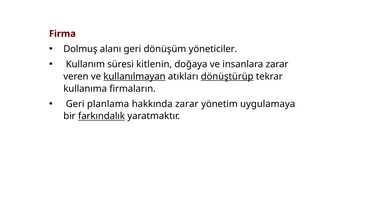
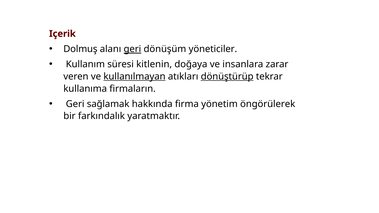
Firma: Firma -> Içerik
geri at (132, 49) underline: none -> present
planlama: planlama -> sağlamak
hakkında zarar: zarar -> firma
uygulamaya: uygulamaya -> öngörülerek
farkındalık underline: present -> none
